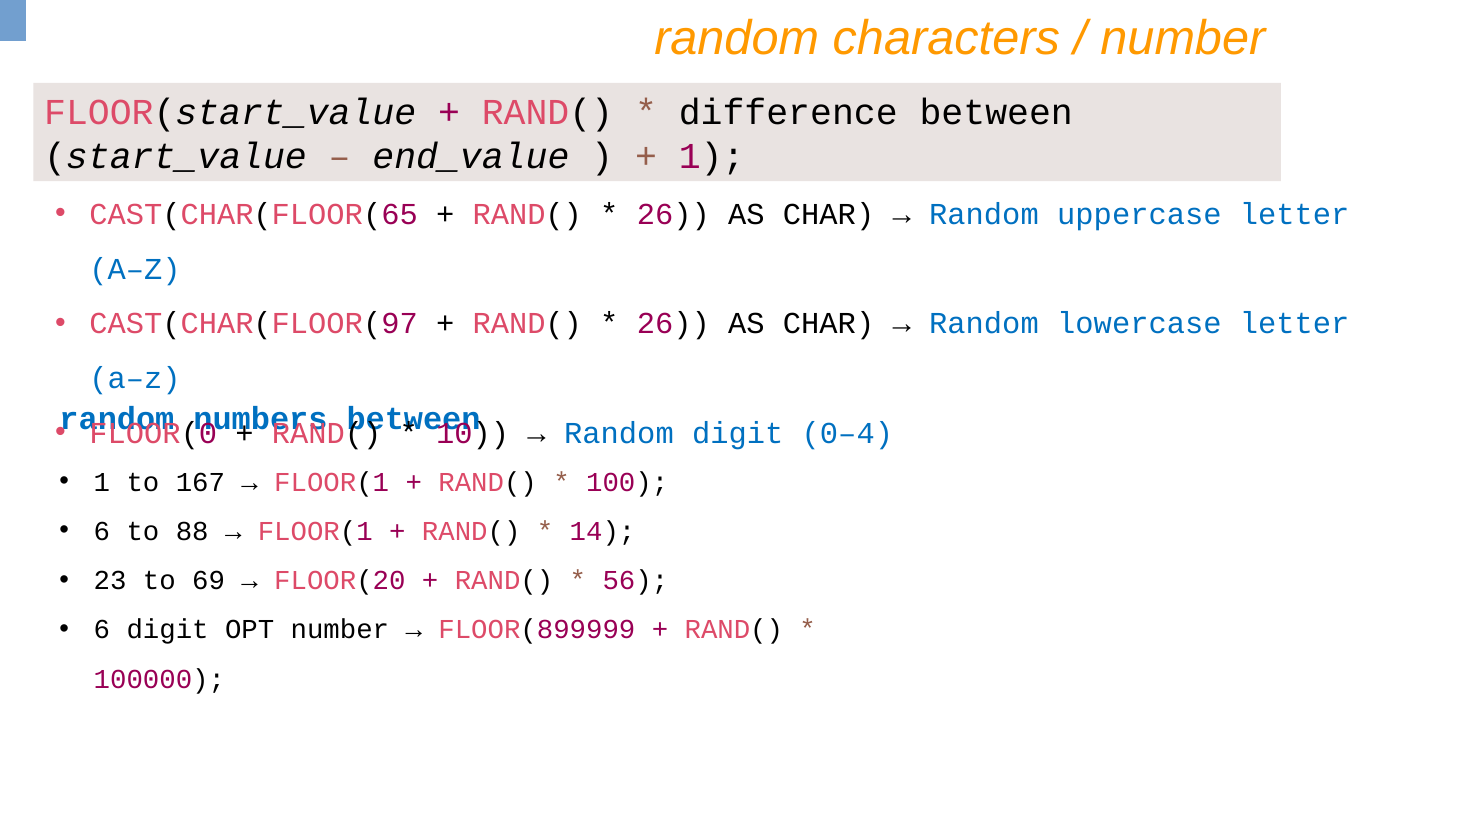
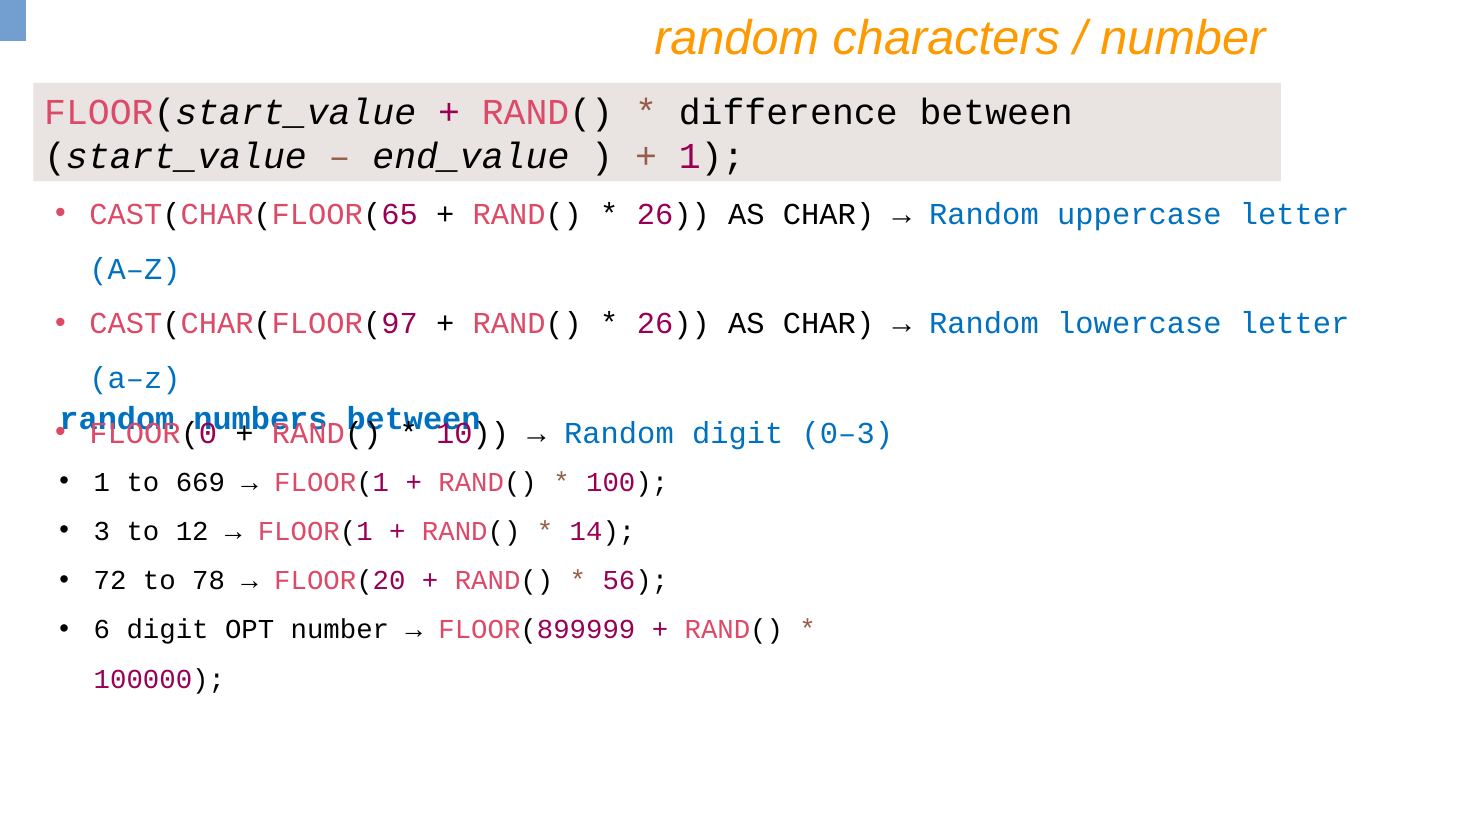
0–4: 0–4 -> 0–3
167: 167 -> 669
6 at (102, 531): 6 -> 3
88: 88 -> 12
23: 23 -> 72
69: 69 -> 78
